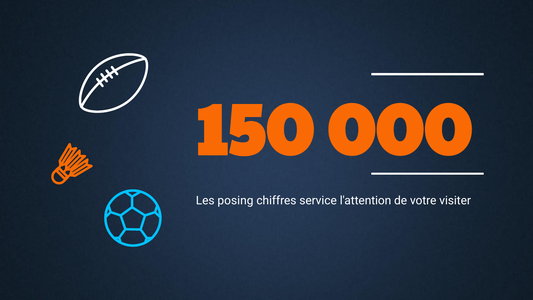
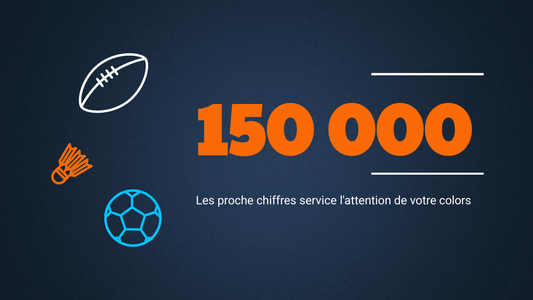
posing: posing -> proche
visiter: visiter -> colors
